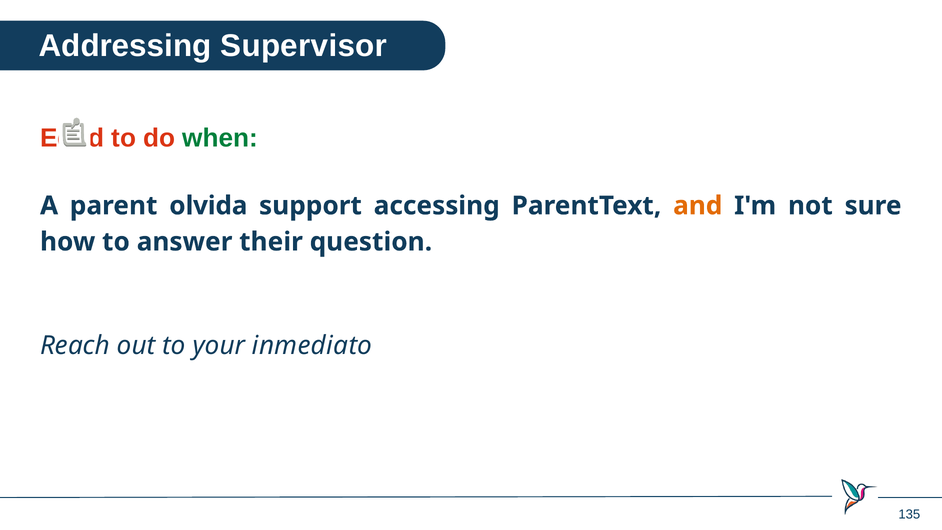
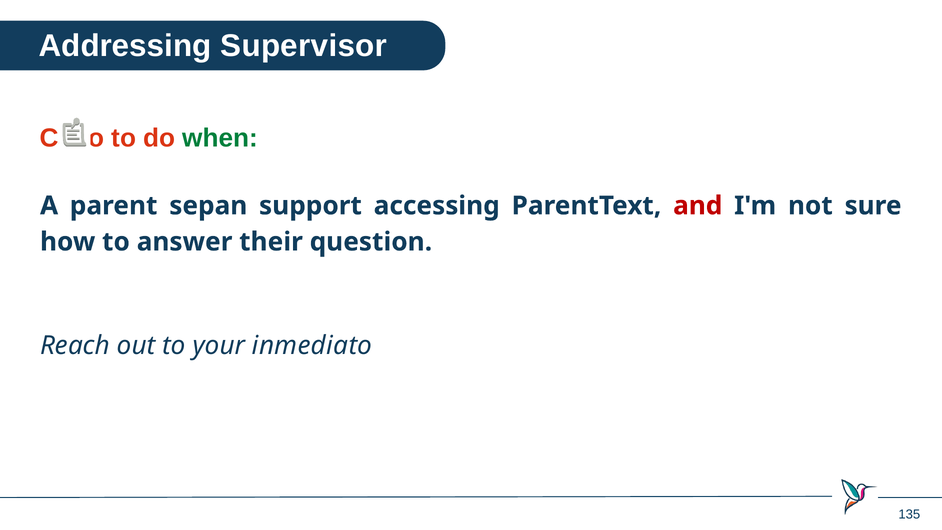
Edad: Edad -> Cabo
olvida: olvida -> sepan
and colour: orange -> red
